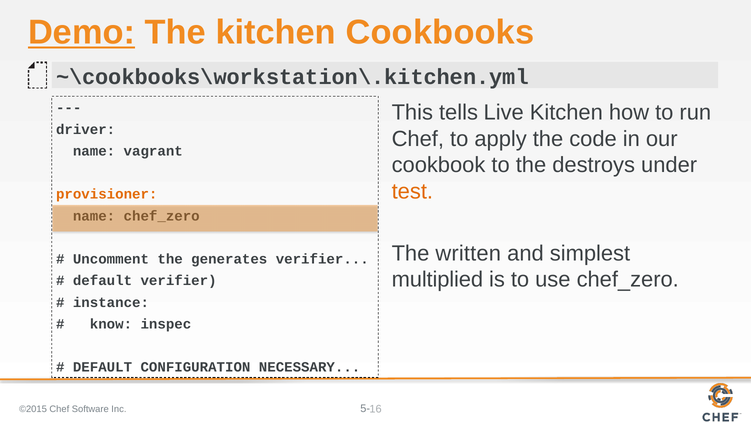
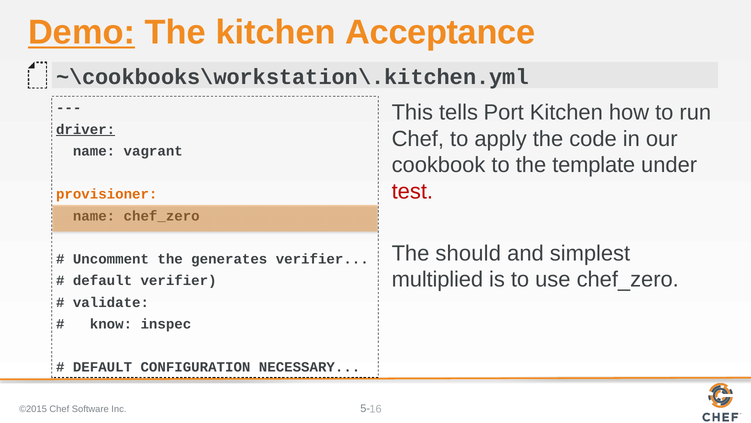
Cookbooks: Cookbooks -> Acceptance
Live: Live -> Port
driver underline: none -> present
destroys: destroys -> template
test colour: orange -> red
written: written -> should
instance: instance -> validate
